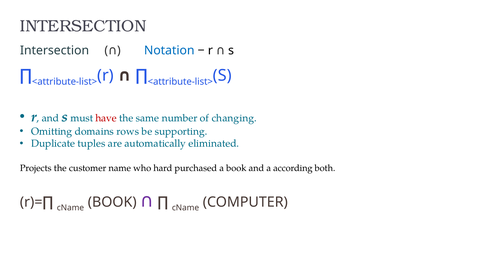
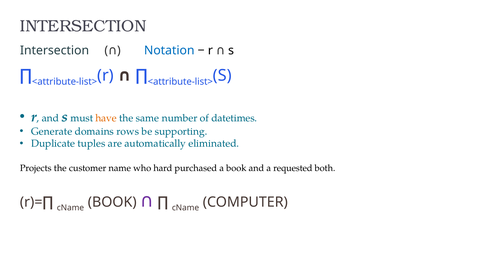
have colour: red -> orange
changing: changing -> datetimes
Omitting: Omitting -> Generate
according: according -> requested
